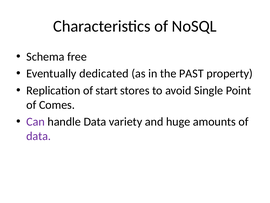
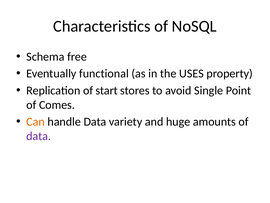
dedicated: dedicated -> functional
PAST: PAST -> USES
Can colour: purple -> orange
